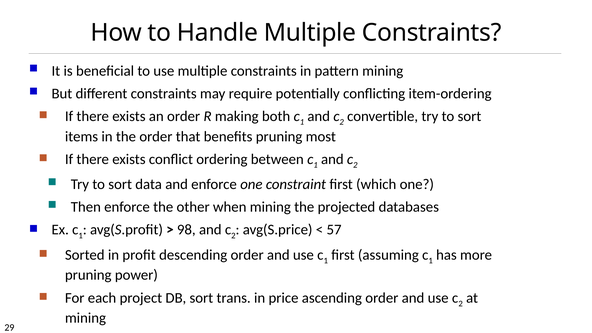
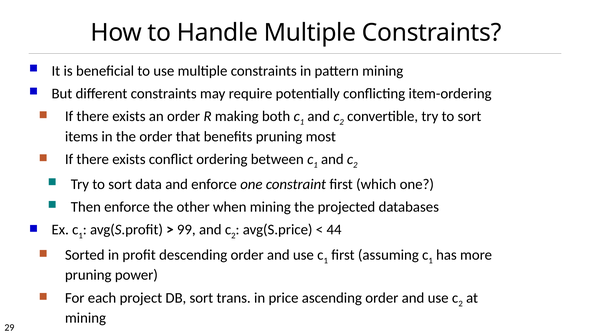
98: 98 -> 99
57: 57 -> 44
